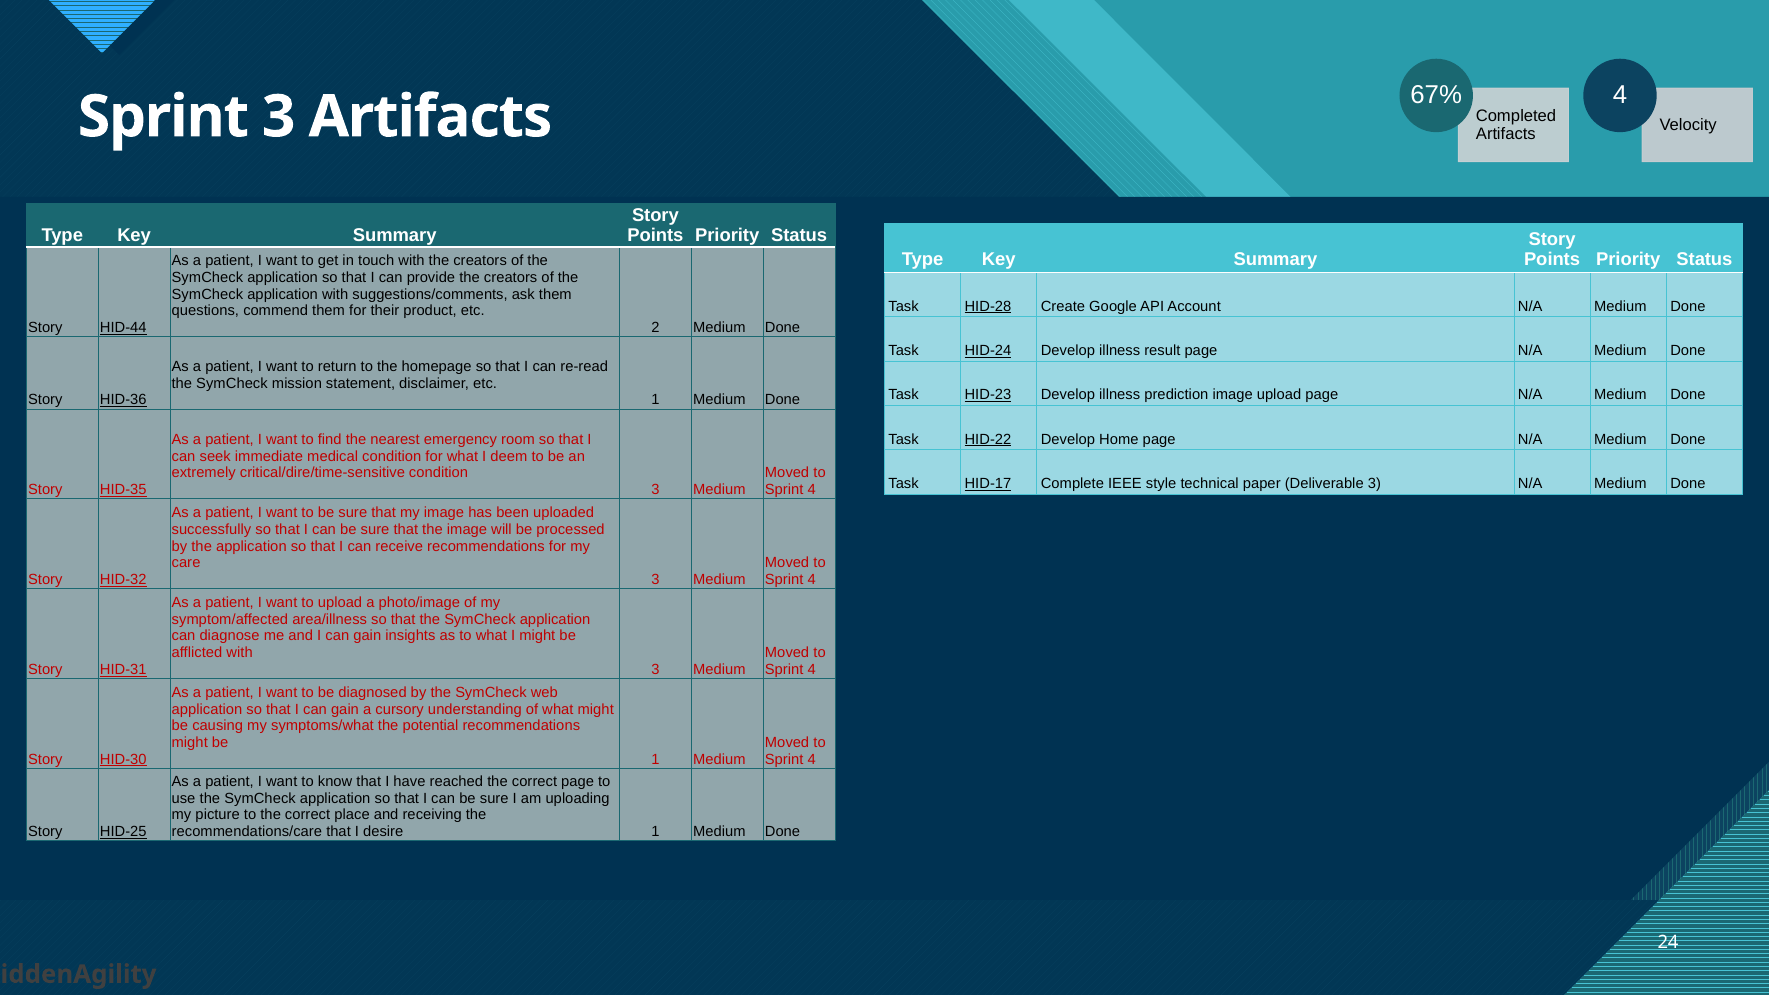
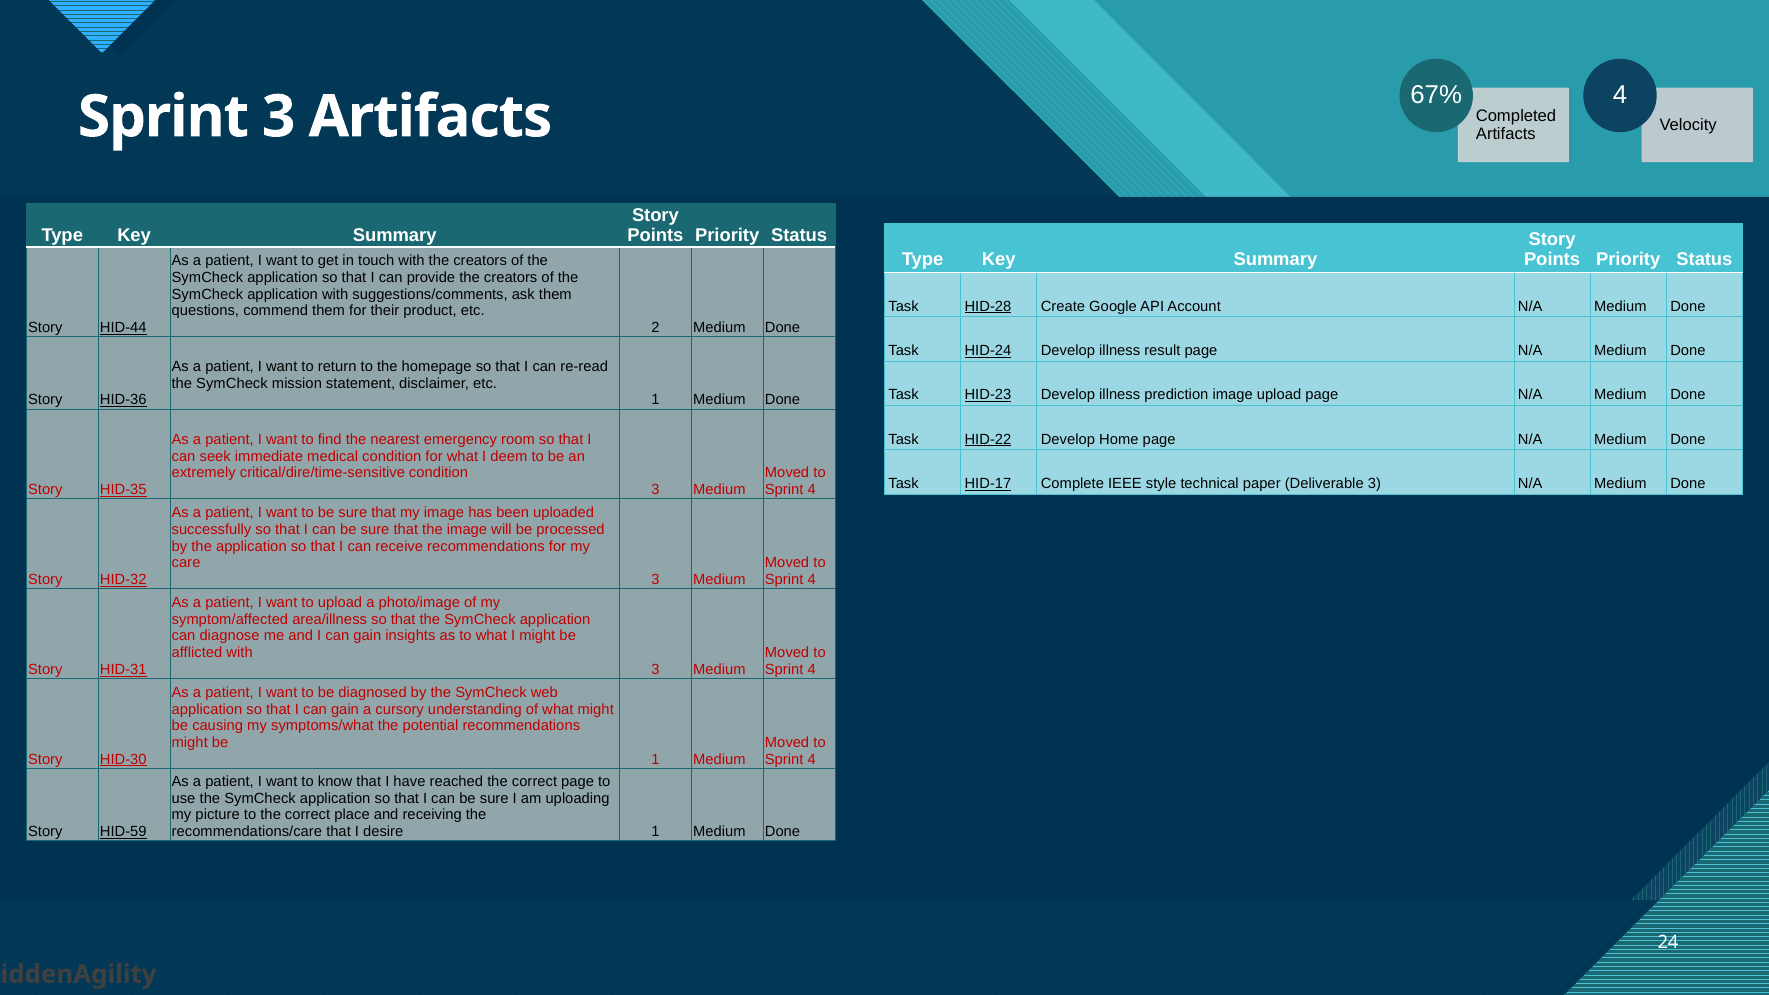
HID-25: HID-25 -> HID-59
